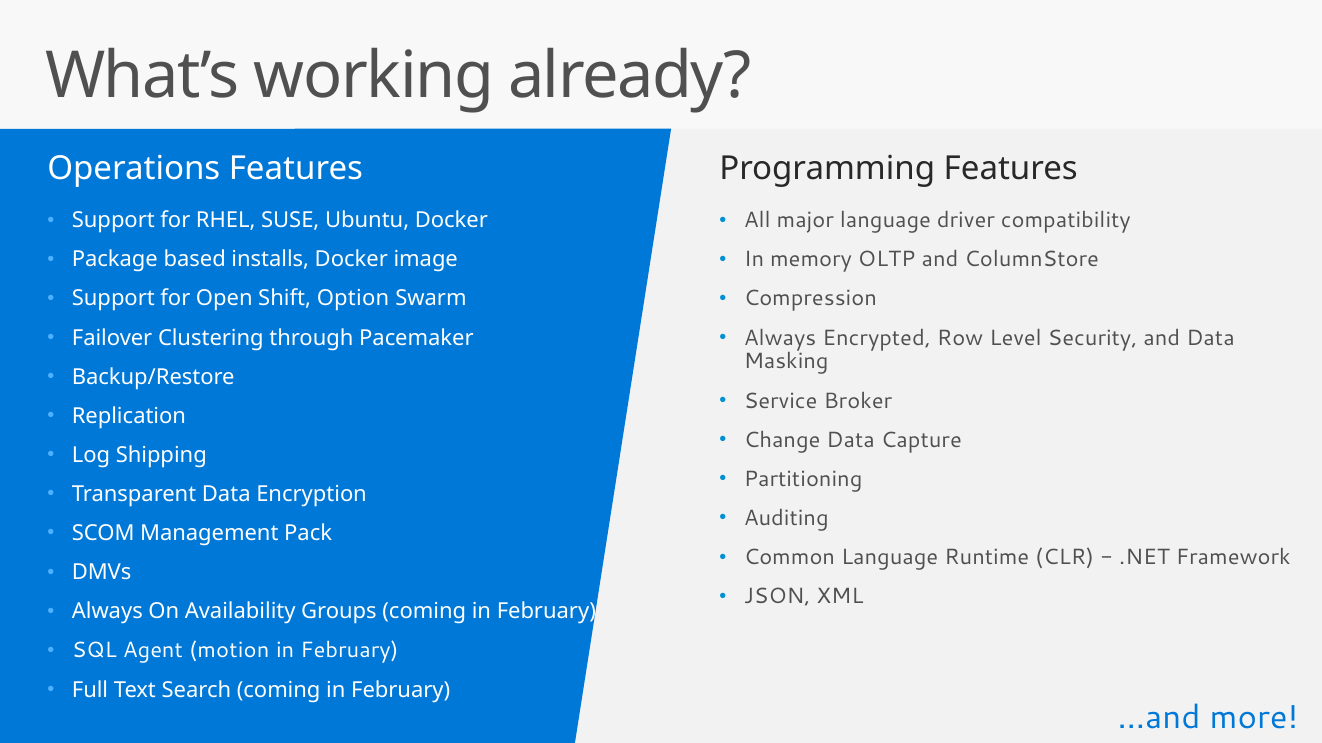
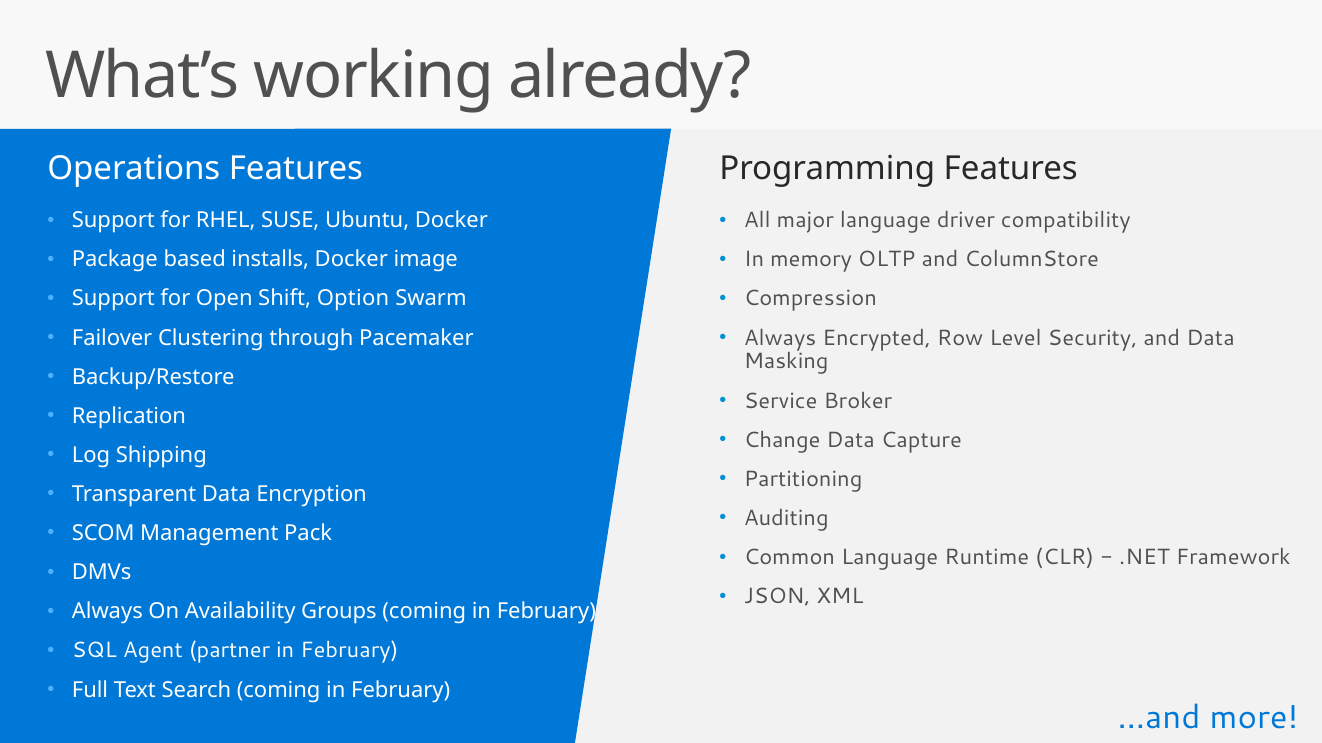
motion: motion -> partner
